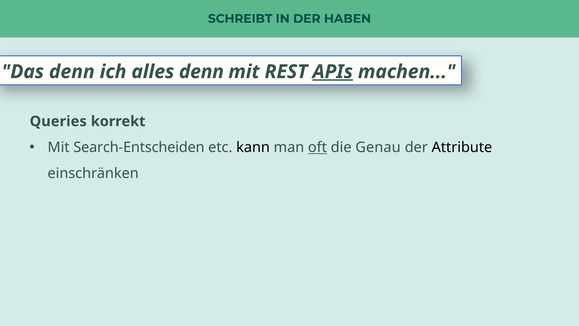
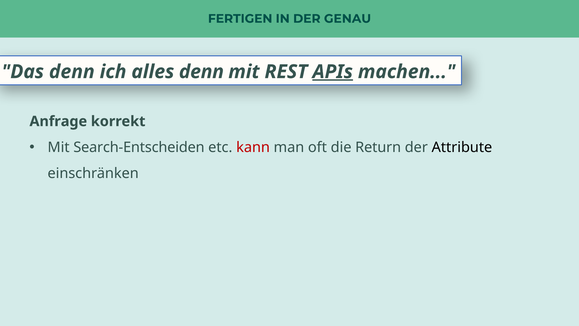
SCHREIBT: SCHREIBT -> FERTIGEN
HABEN: HABEN -> GENAU
Queries: Queries -> Anfrage
kann colour: black -> red
oft underline: present -> none
Genau: Genau -> Return
